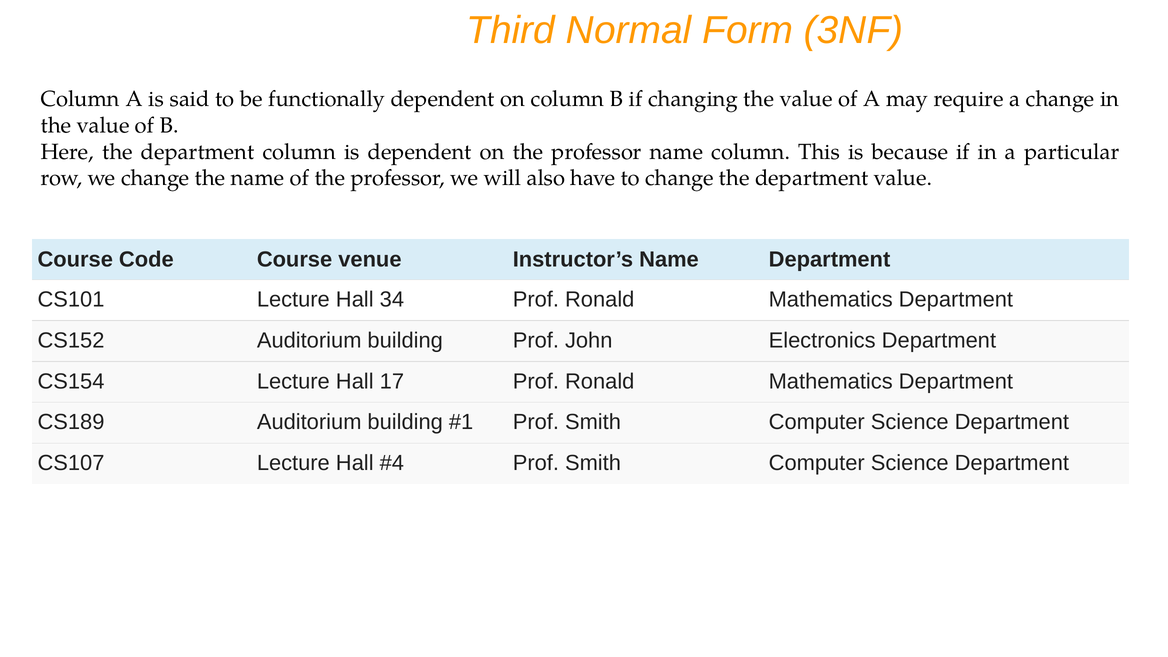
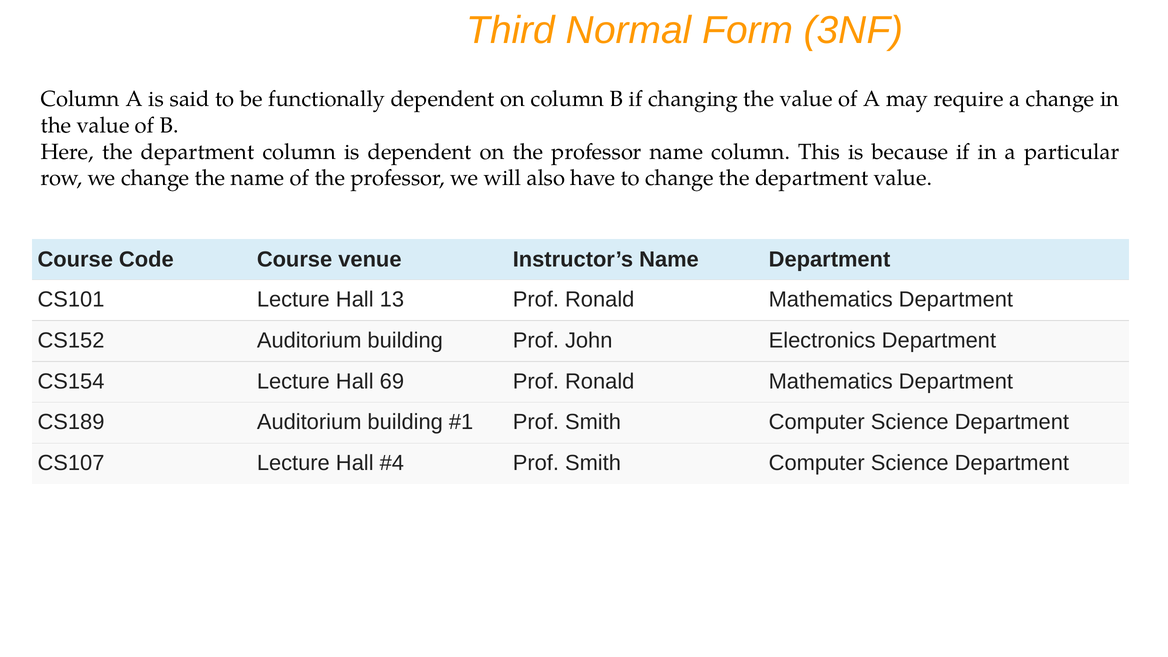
34: 34 -> 13
17: 17 -> 69
